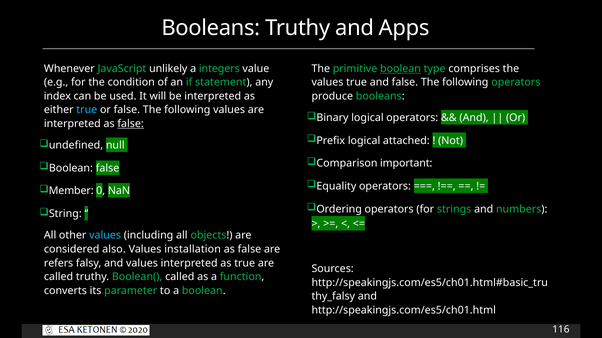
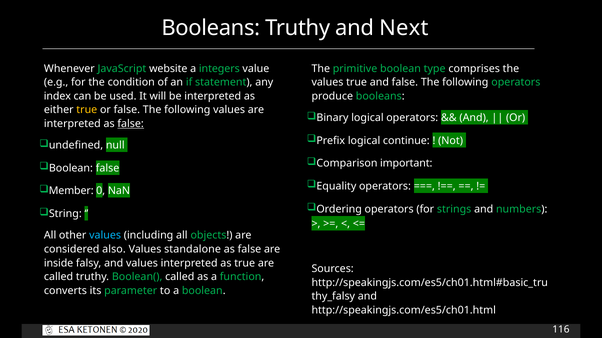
Apps: Apps -> Next
unlikely: unlikely -> website
boolean at (400, 69) underline: present -> none
true at (87, 110) colour: light blue -> yellow
attached: attached -> continue
installation: installation -> standalone
refers: refers -> inside
